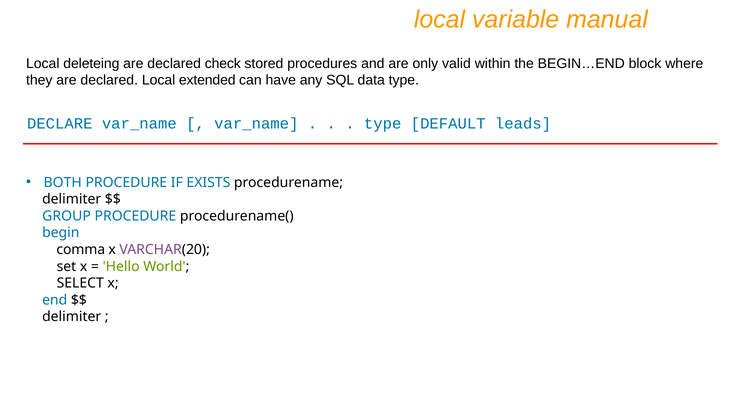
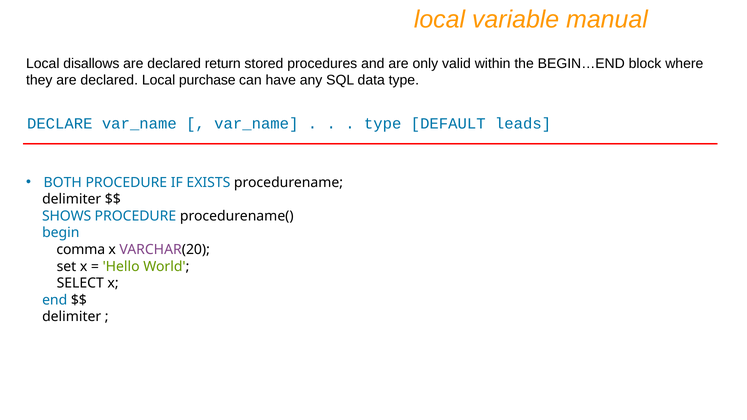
deleteing: deleteing -> disallows
check: check -> return
extended: extended -> purchase
GROUP: GROUP -> SHOWS
